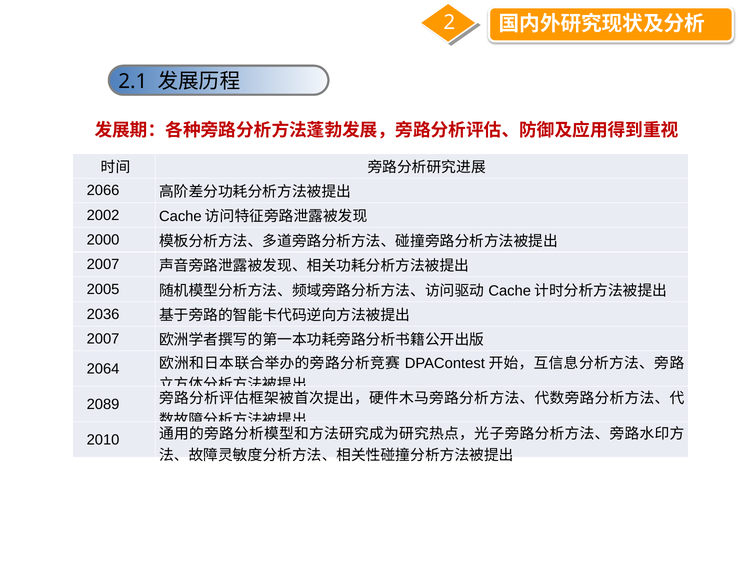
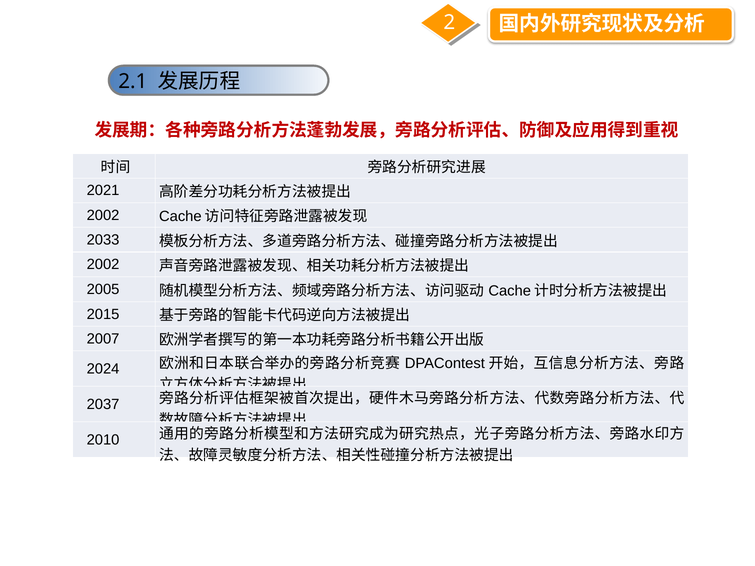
2066: 2066 -> 2021
2000: 2000 -> 2033
2007 at (103, 265): 2007 -> 2002
2036: 2036 -> 2015
2064: 2064 -> 2024
2089: 2089 -> 2037
